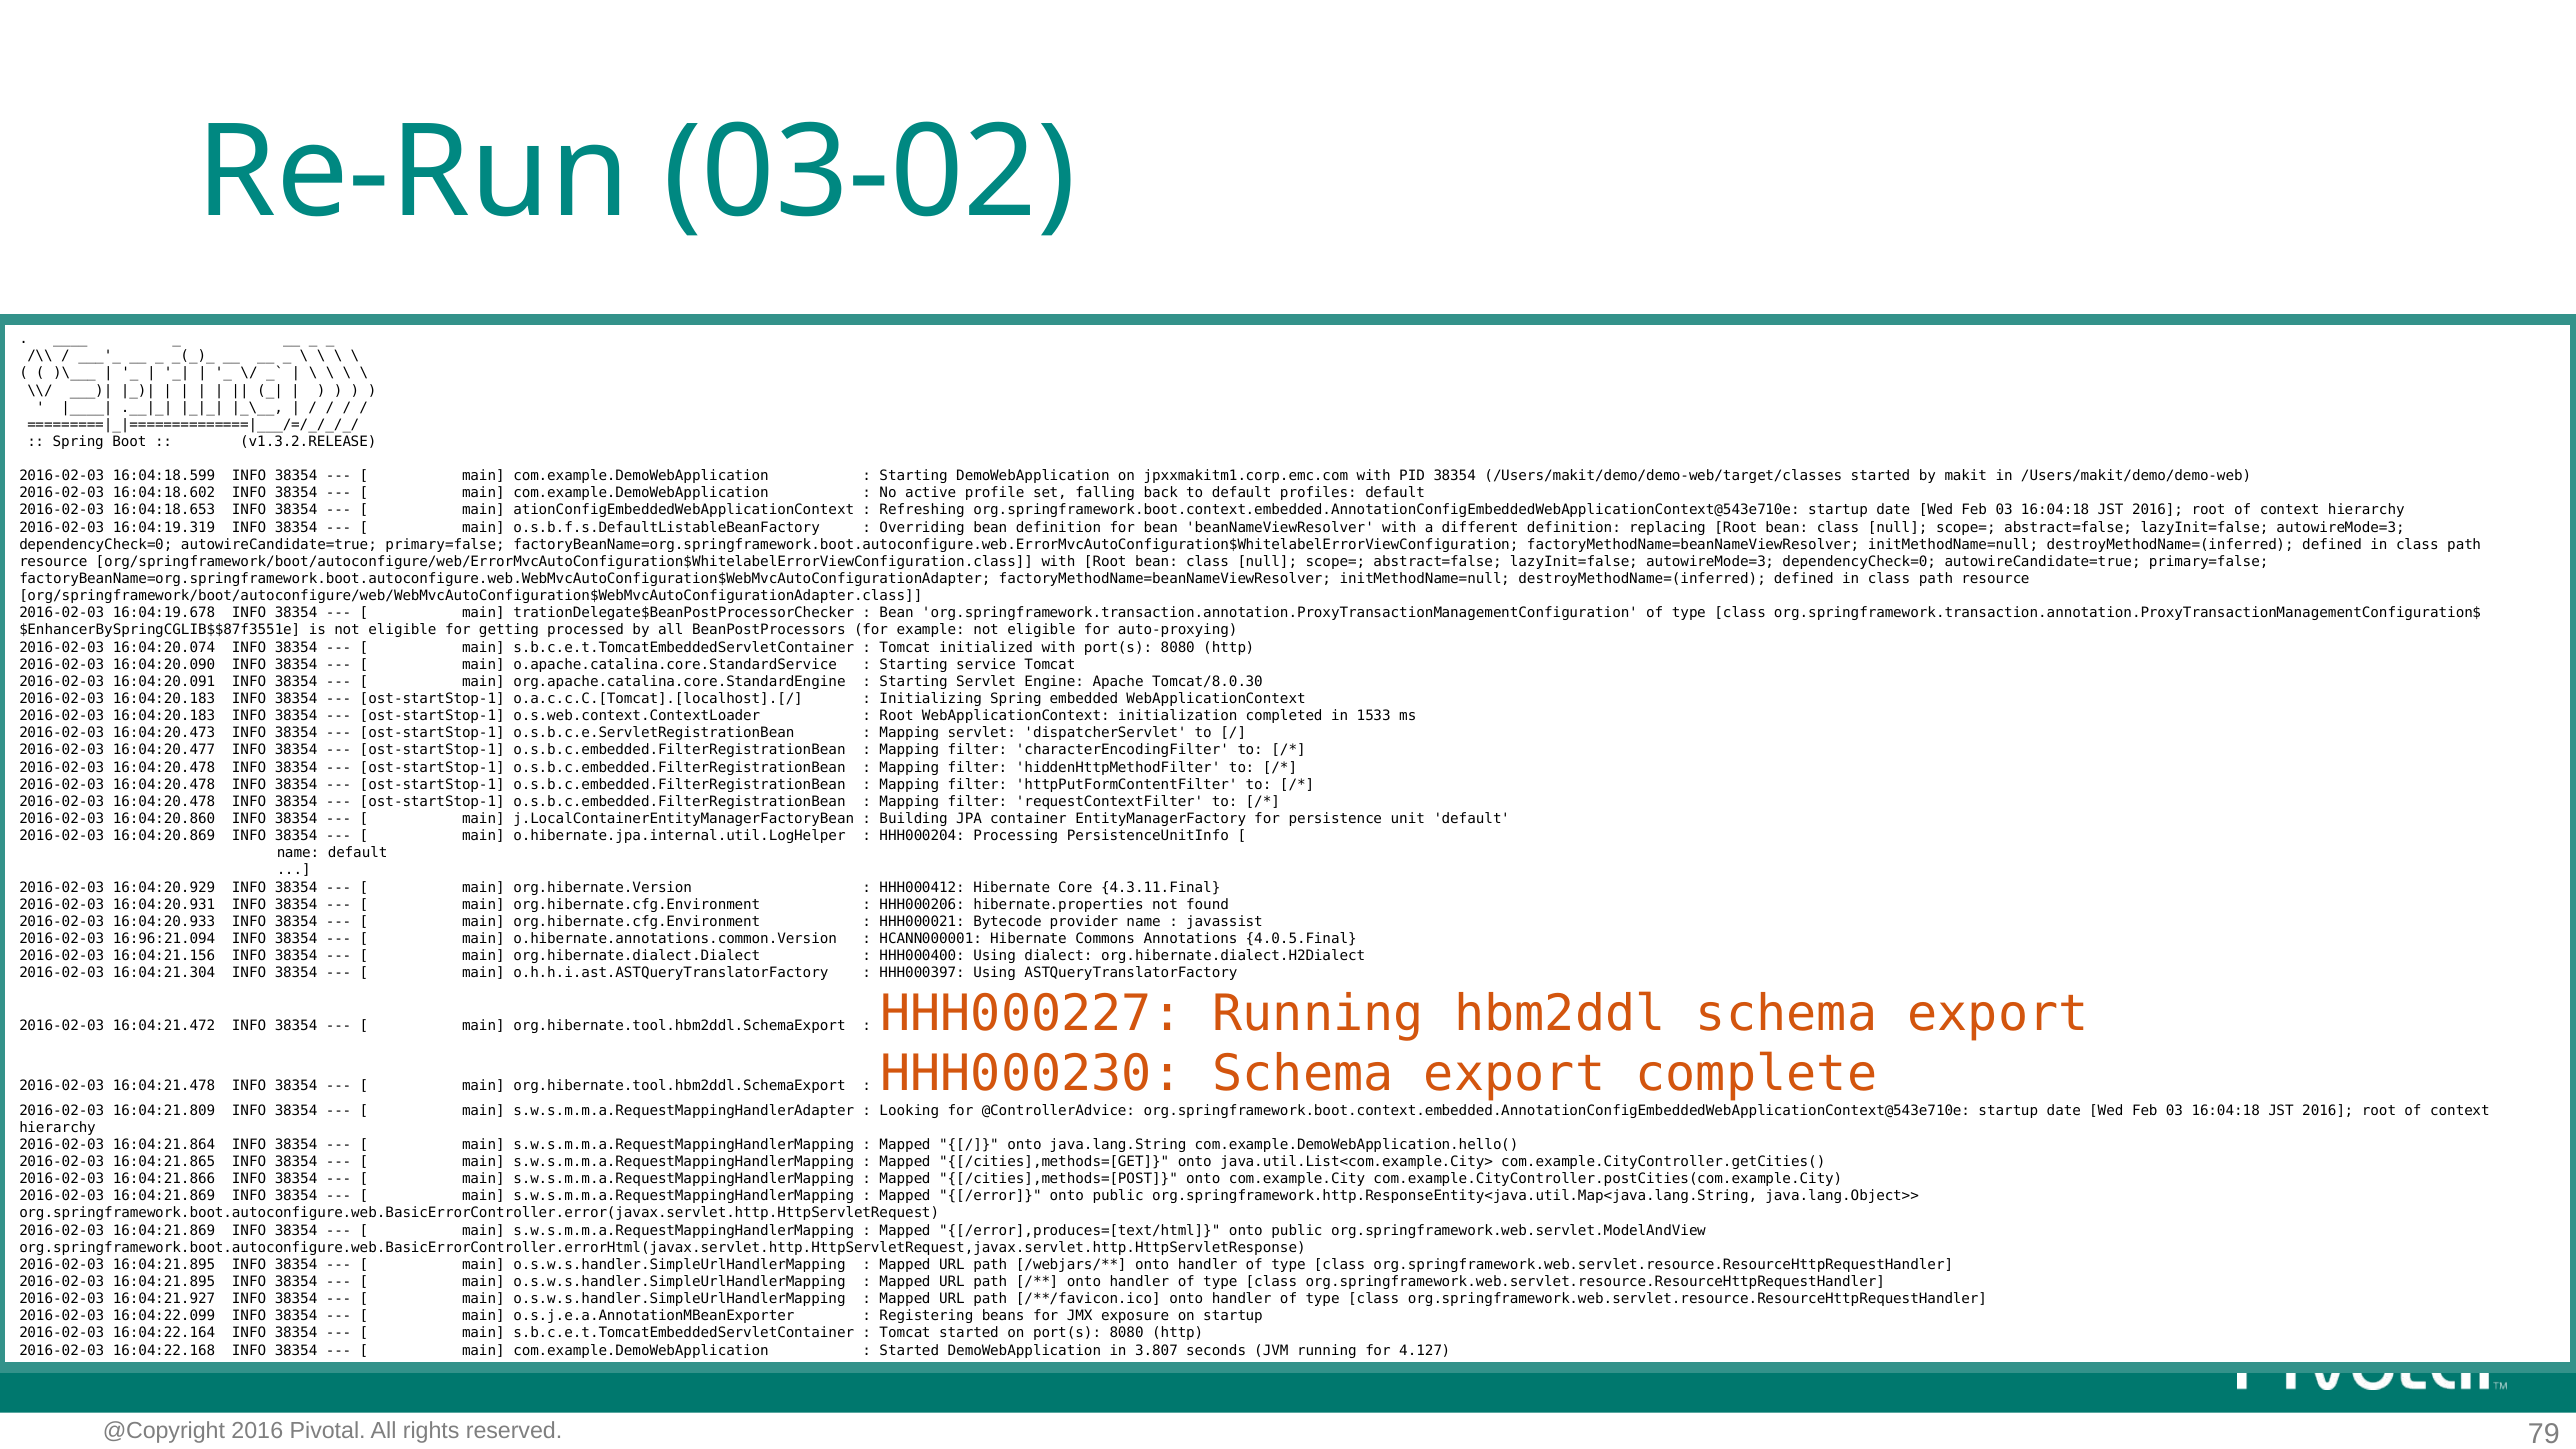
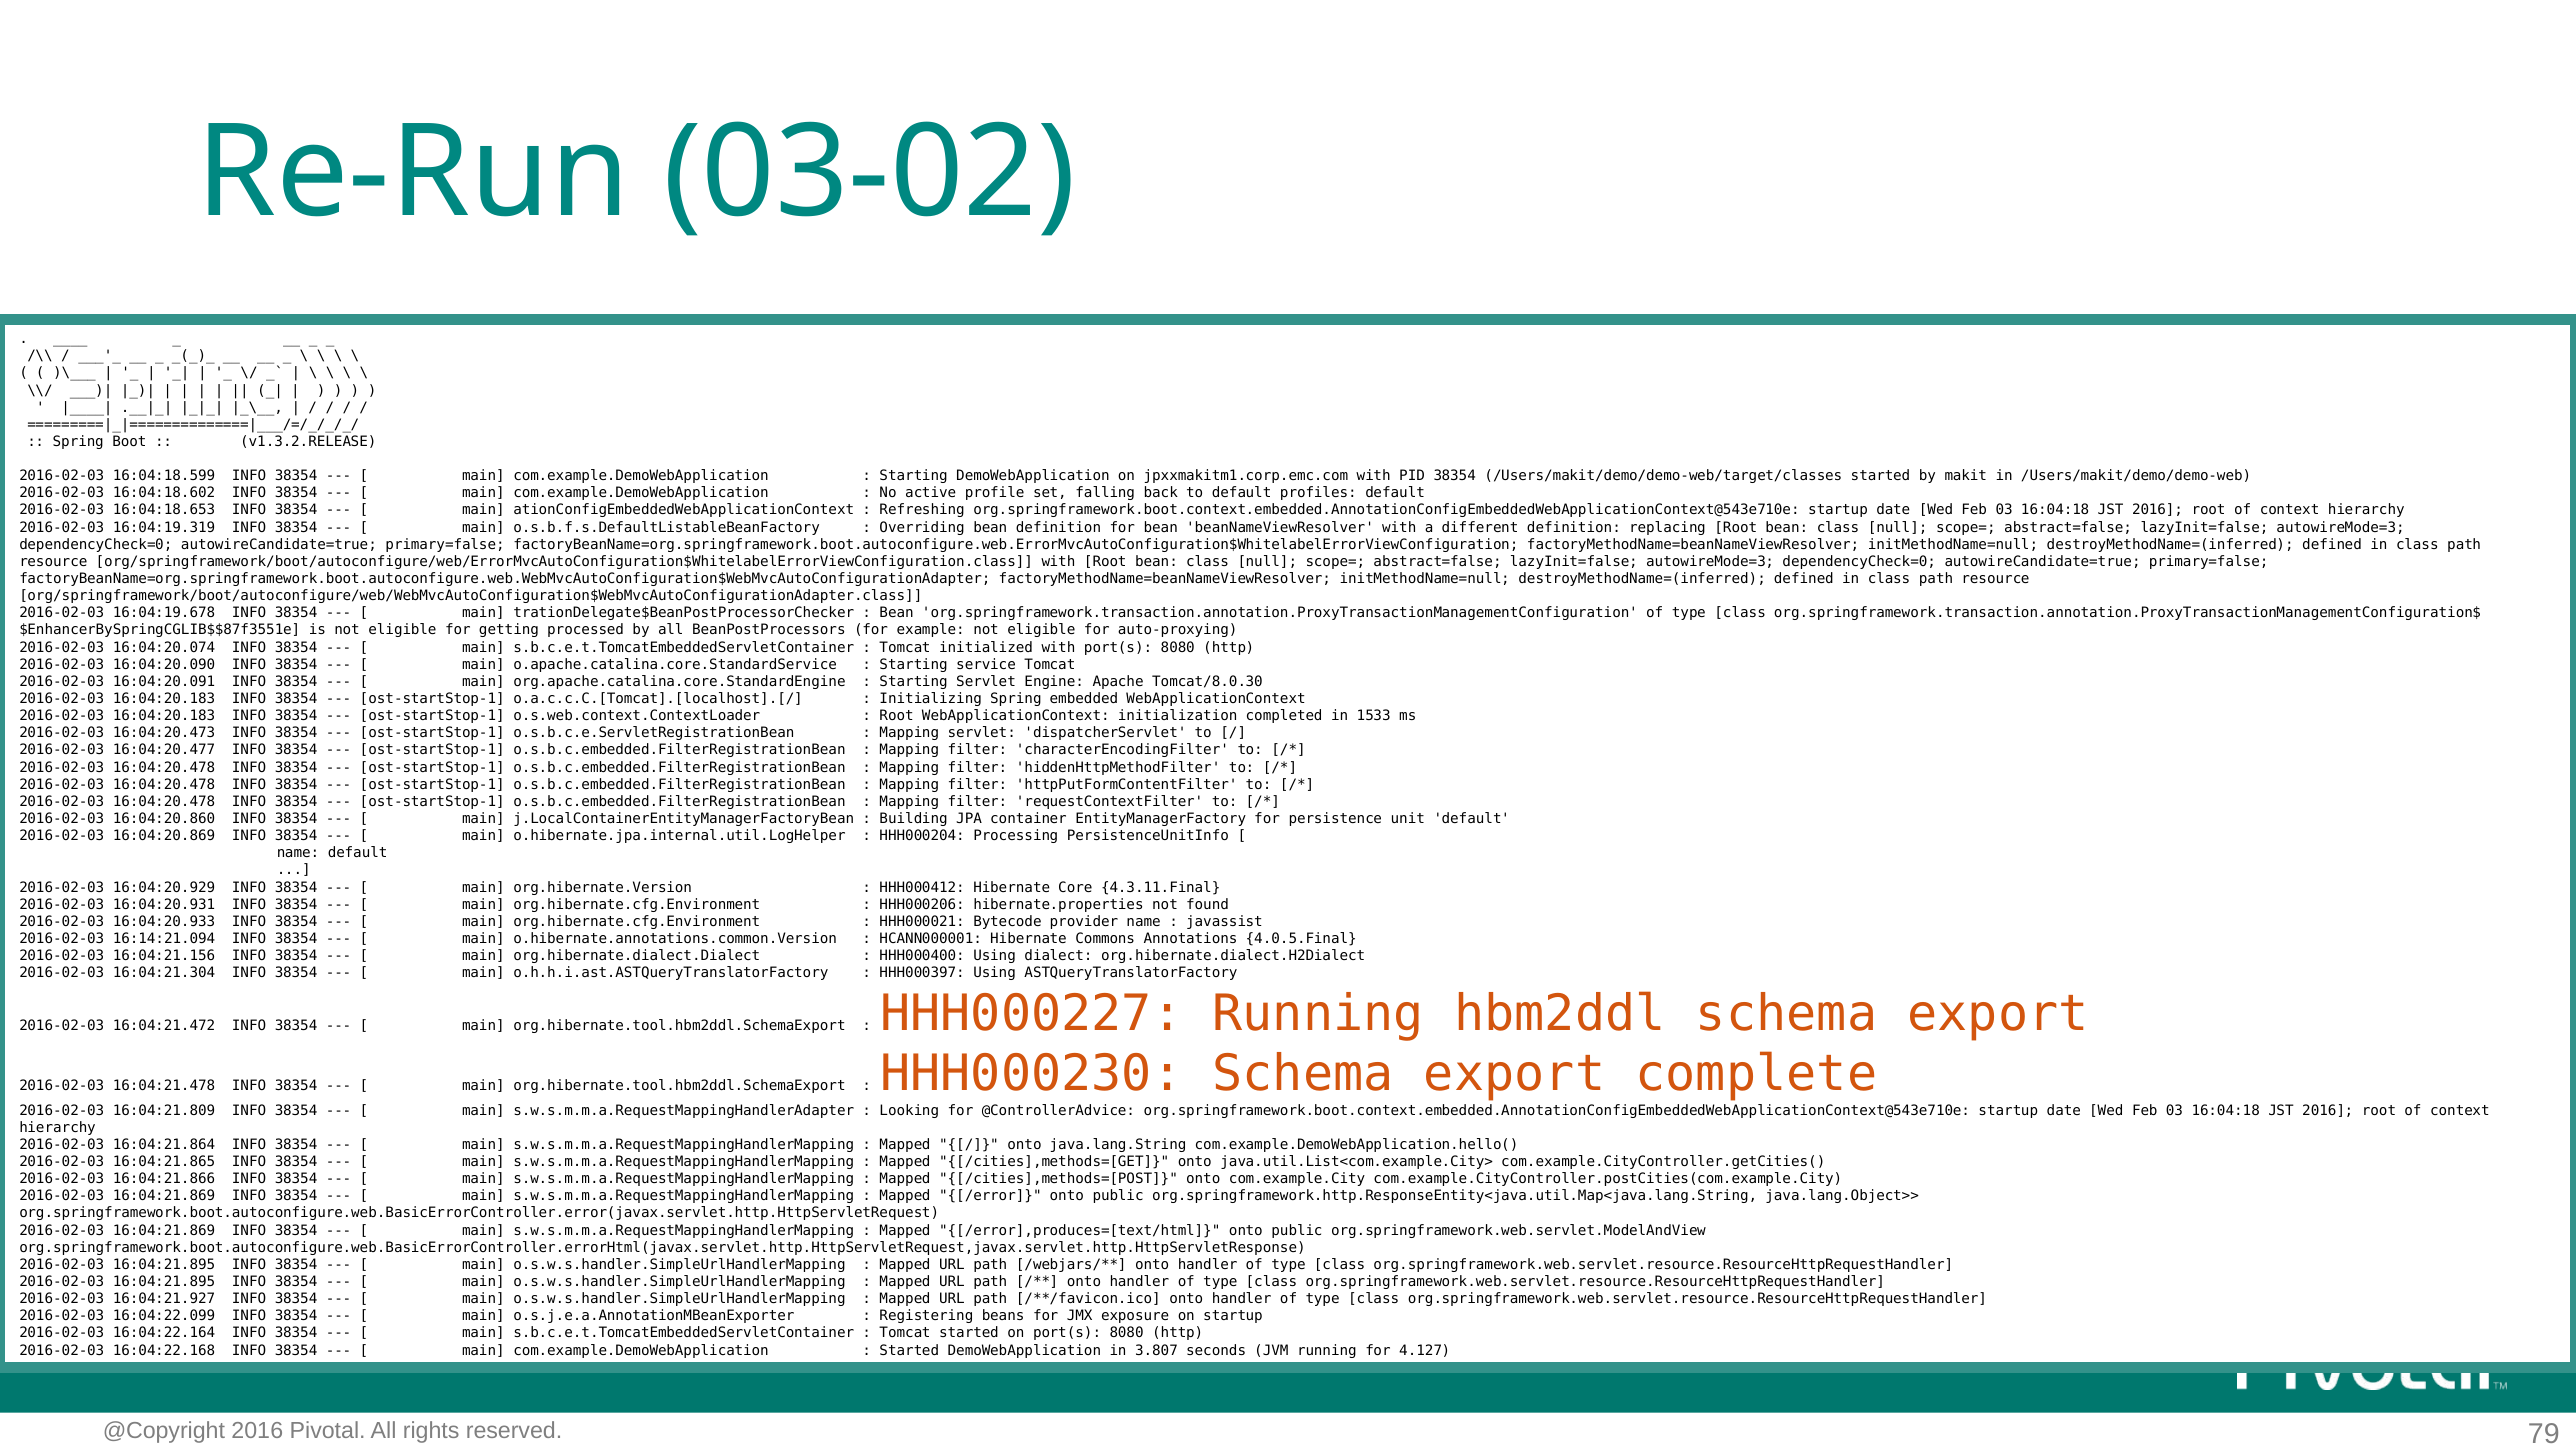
16:96:21.094: 16:96:21.094 -> 16:14:21.094
